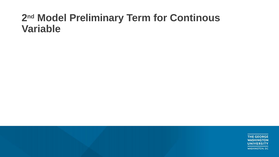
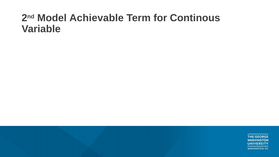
Preliminary: Preliminary -> Achievable
